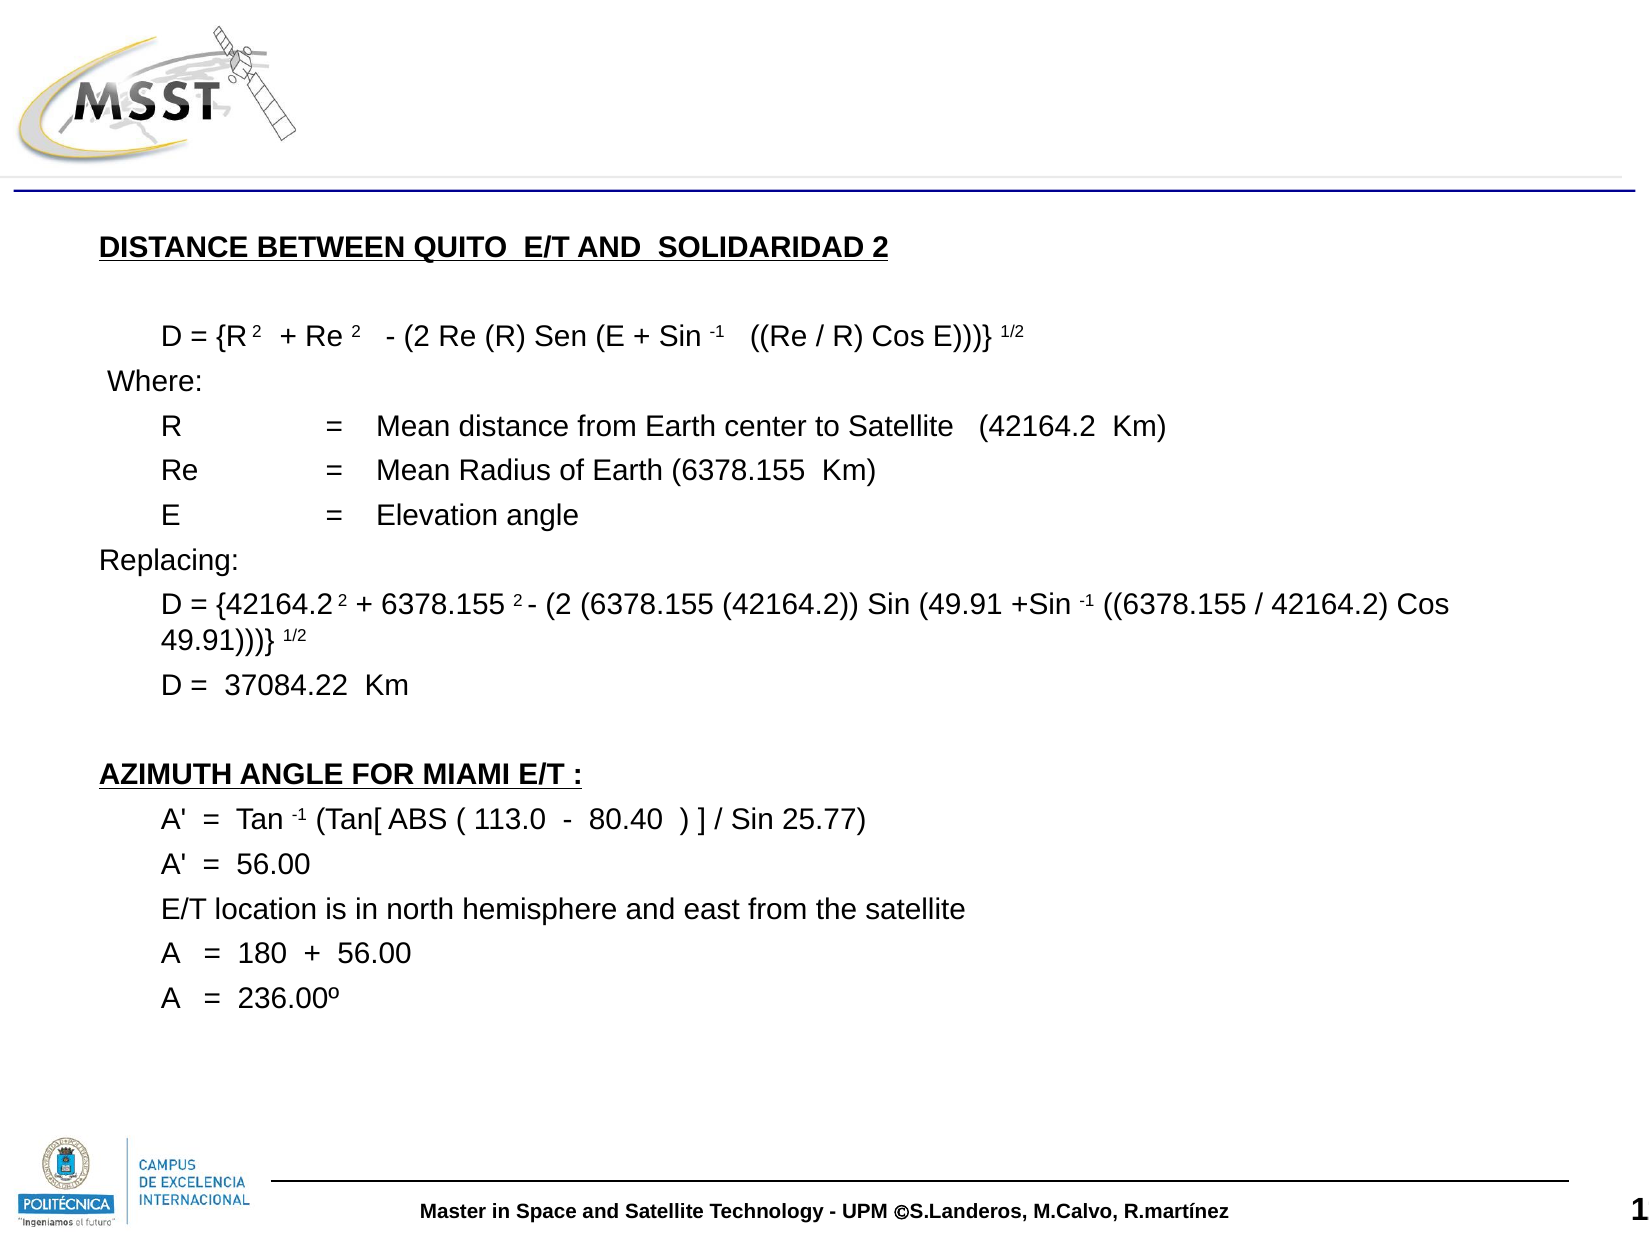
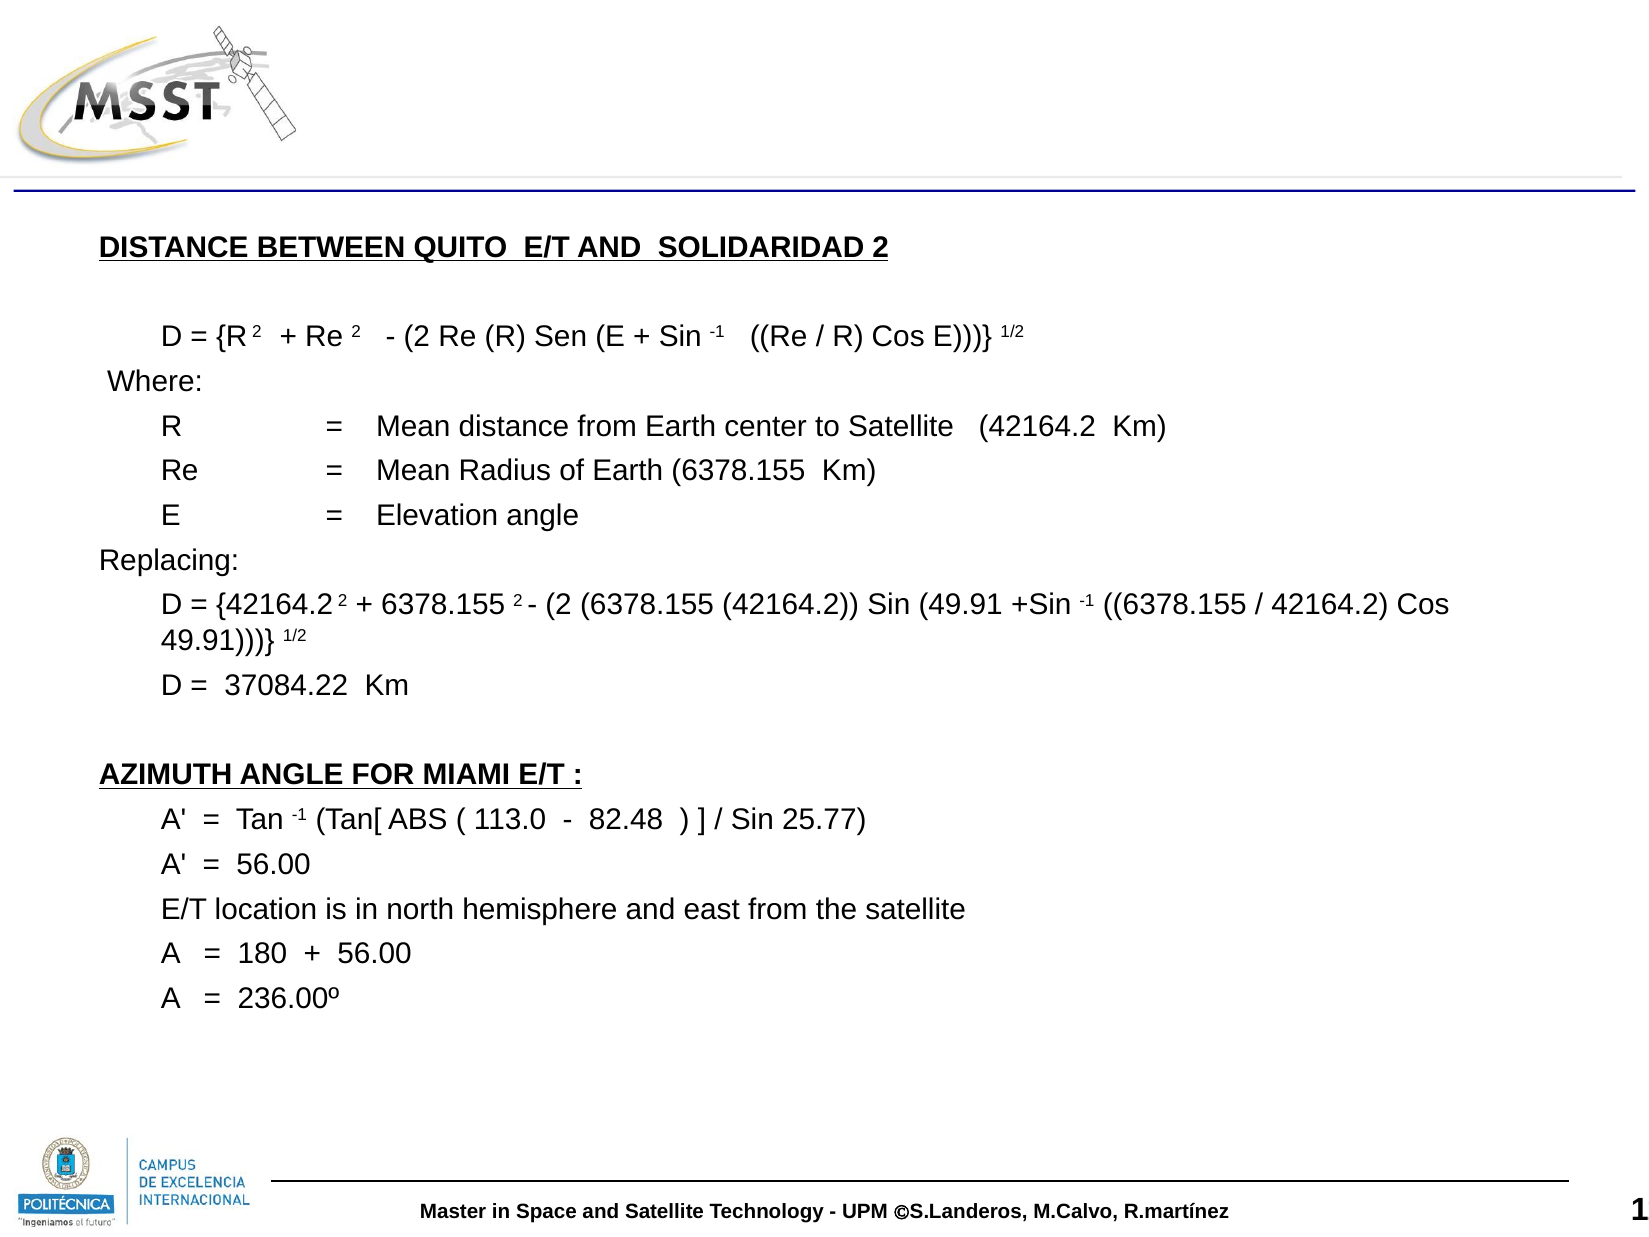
80.40: 80.40 -> 82.48
